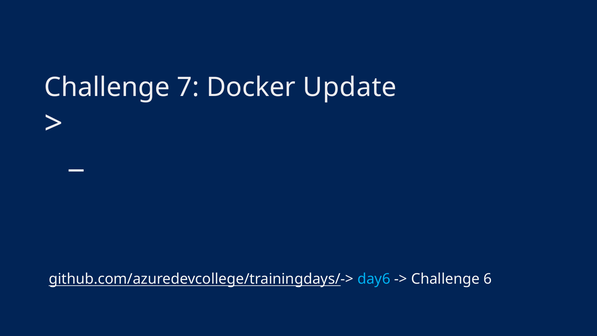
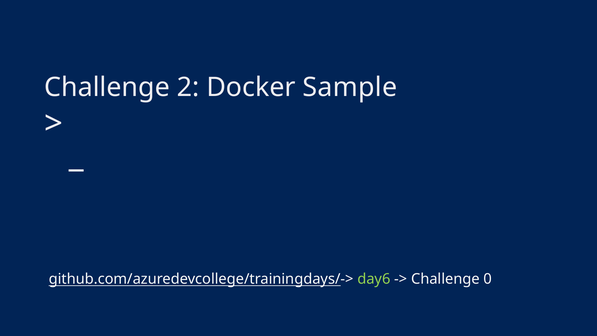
7: 7 -> 2
Update: Update -> Sample
day6 colour: light blue -> light green
6: 6 -> 0
